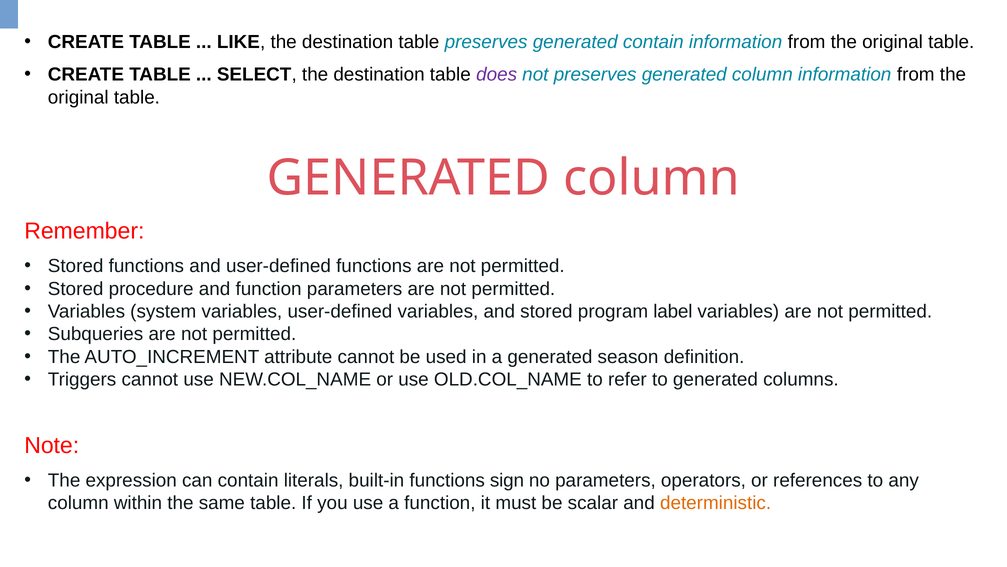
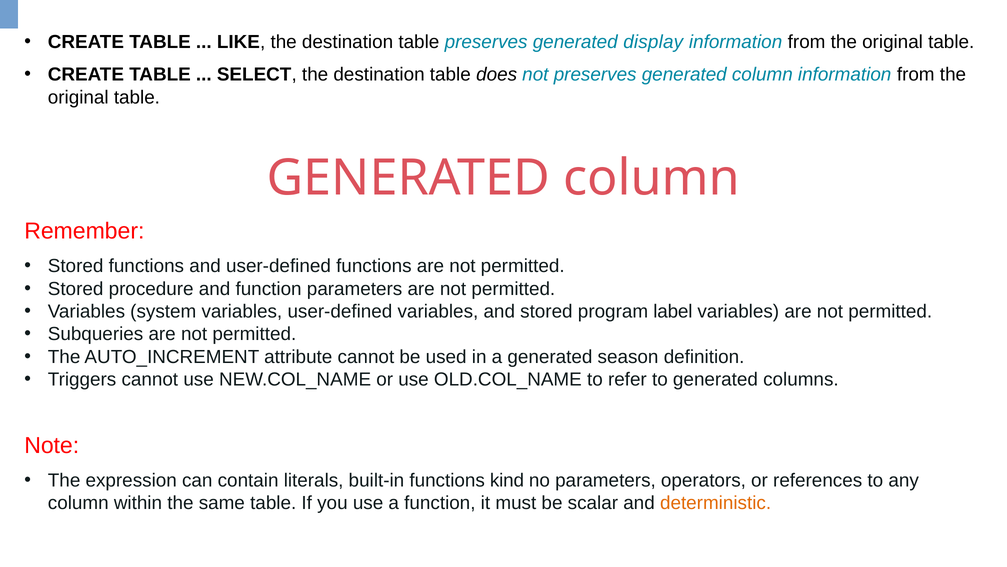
generated contain: contain -> display
does colour: purple -> black
sign: sign -> kind
